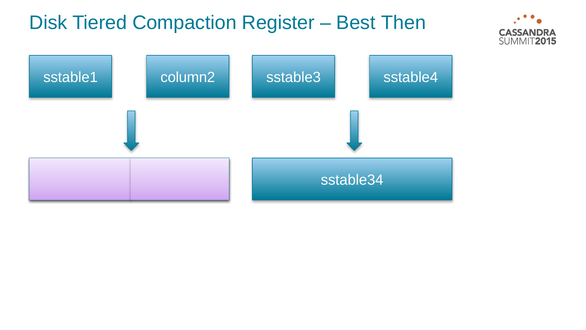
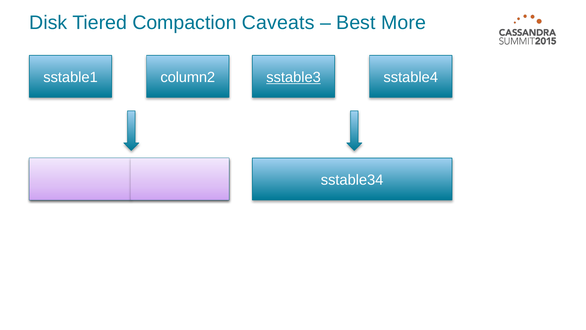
Register: Register -> Caveats
Then: Then -> More
sstable3 underline: none -> present
